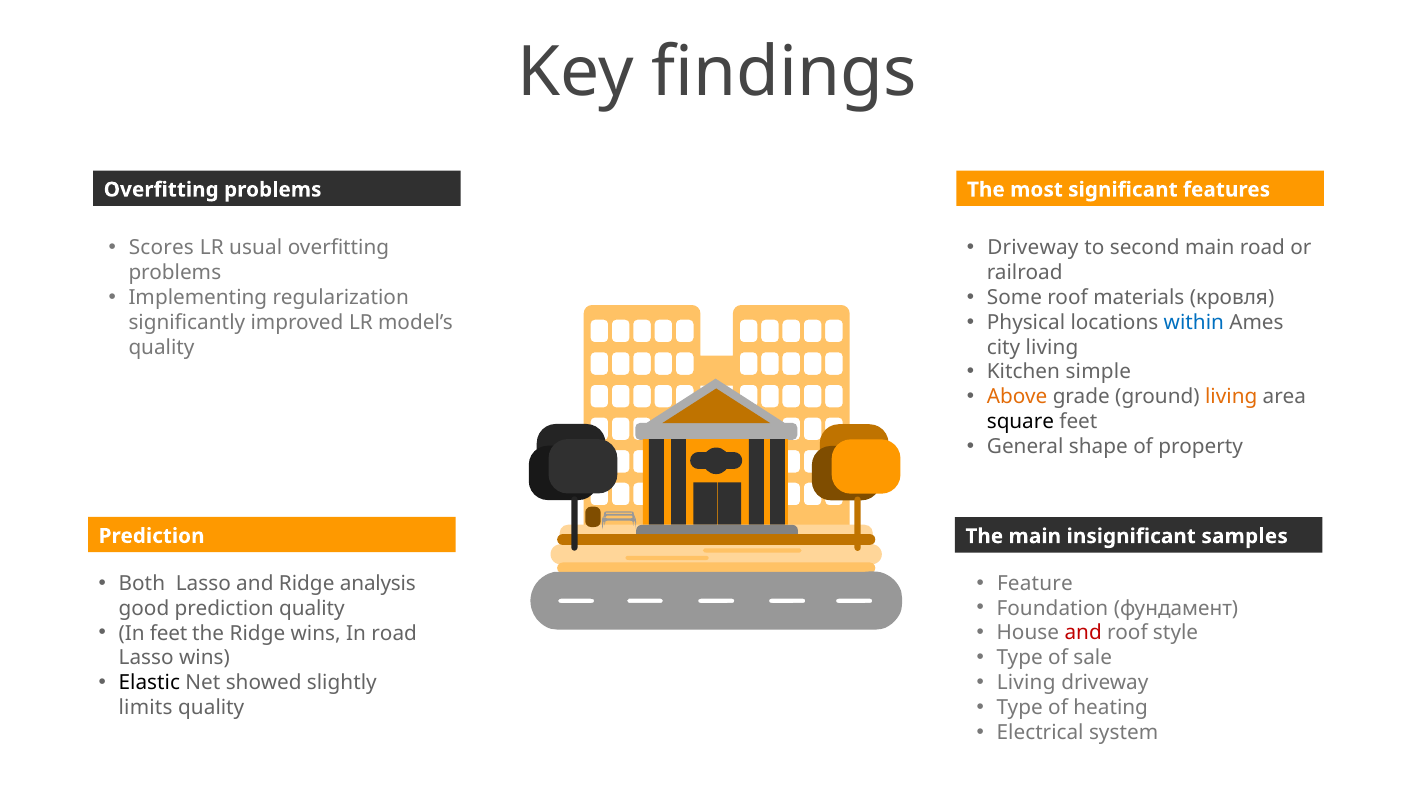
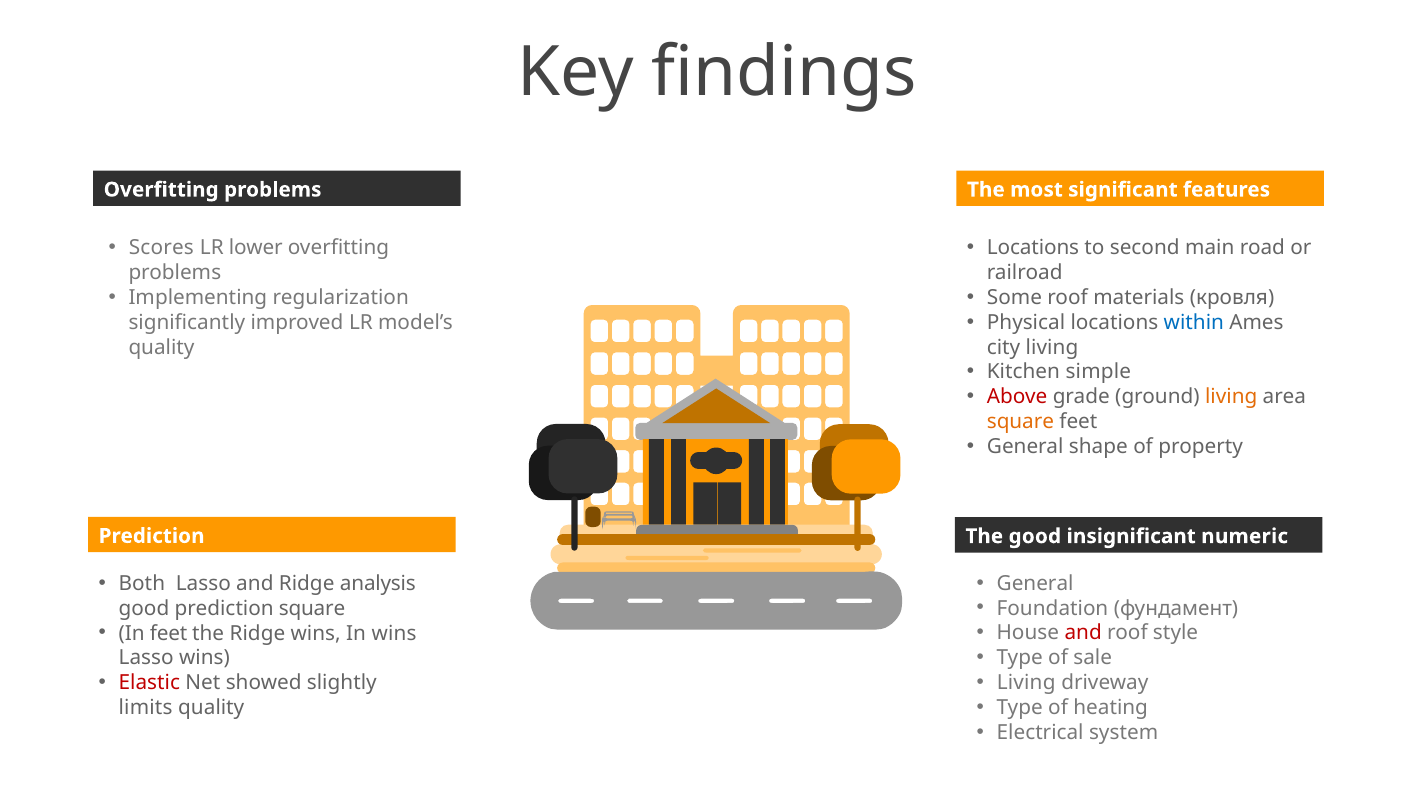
usual: usual -> lower
Driveway at (1033, 248): Driveway -> Locations
Above colour: orange -> red
square at (1020, 422) colour: black -> orange
The main: main -> good
samples: samples -> numeric
Feature at (1035, 583): Feature -> General
prediction quality: quality -> square
In road: road -> wins
Elastic colour: black -> red
